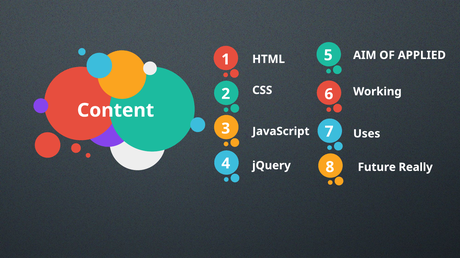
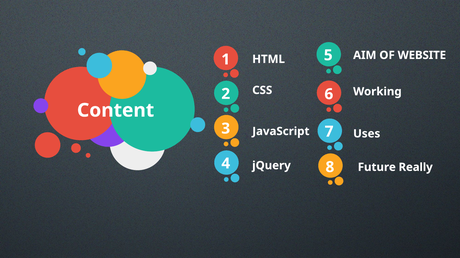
APPLIED: APPLIED -> WEBSITE
